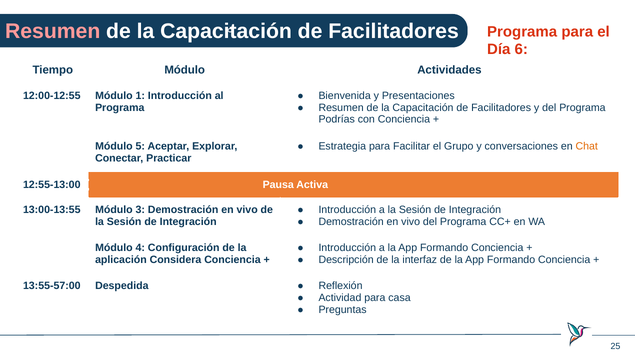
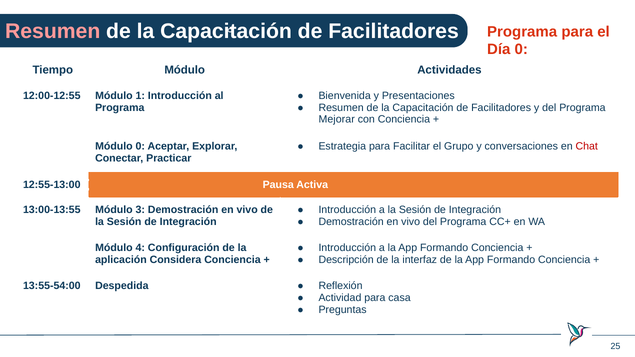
Día 6: 6 -> 0
Podrías: Podrías -> Mejorar
Chat colour: orange -> red
Módulo 5: 5 -> 0
13:55-57:00: 13:55-57:00 -> 13:55-54:00
